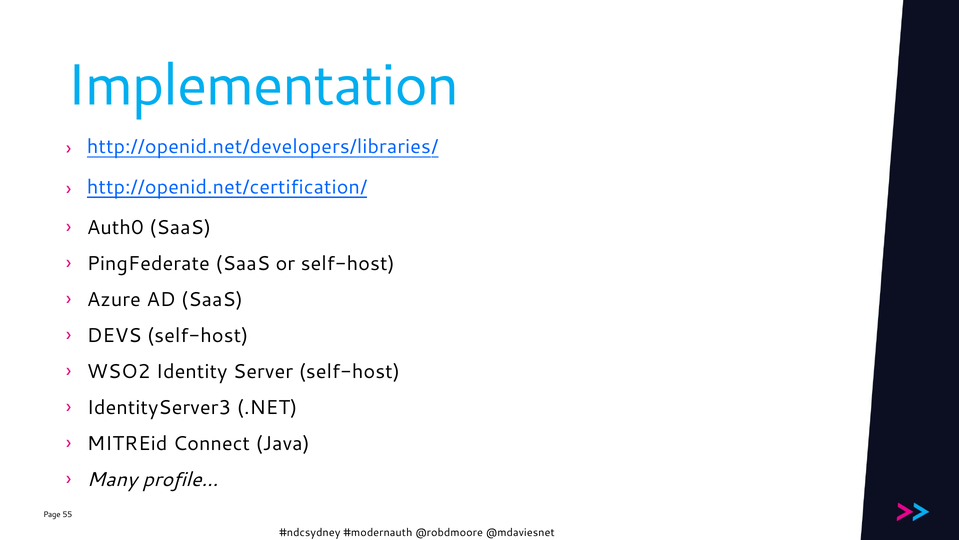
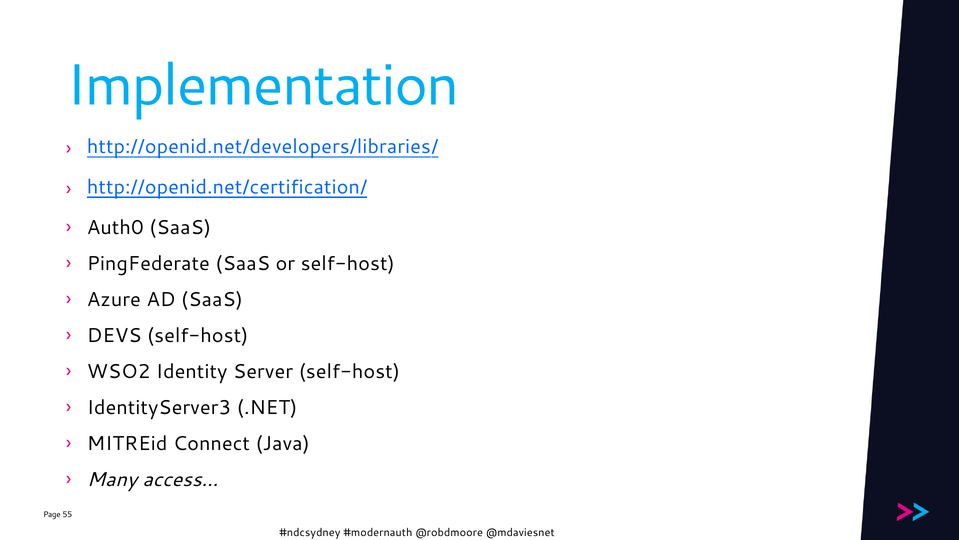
profile…: profile… -> access…
